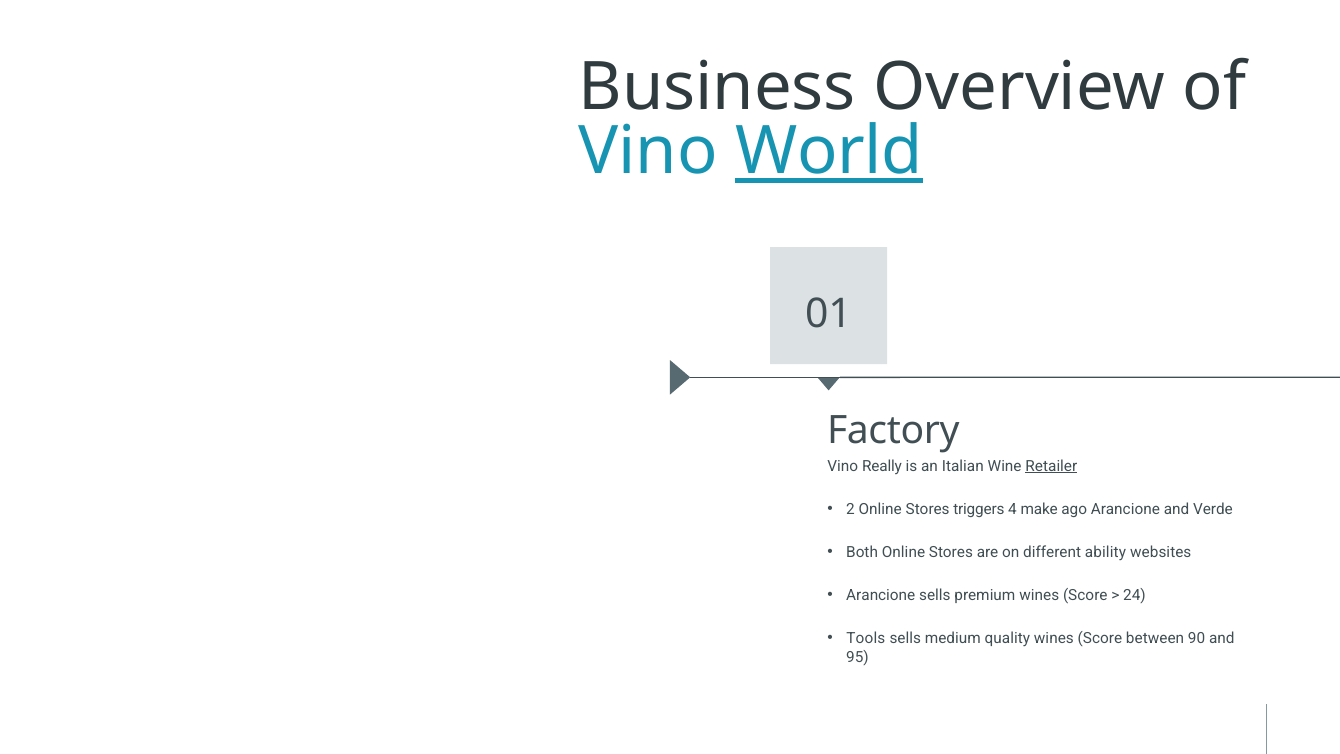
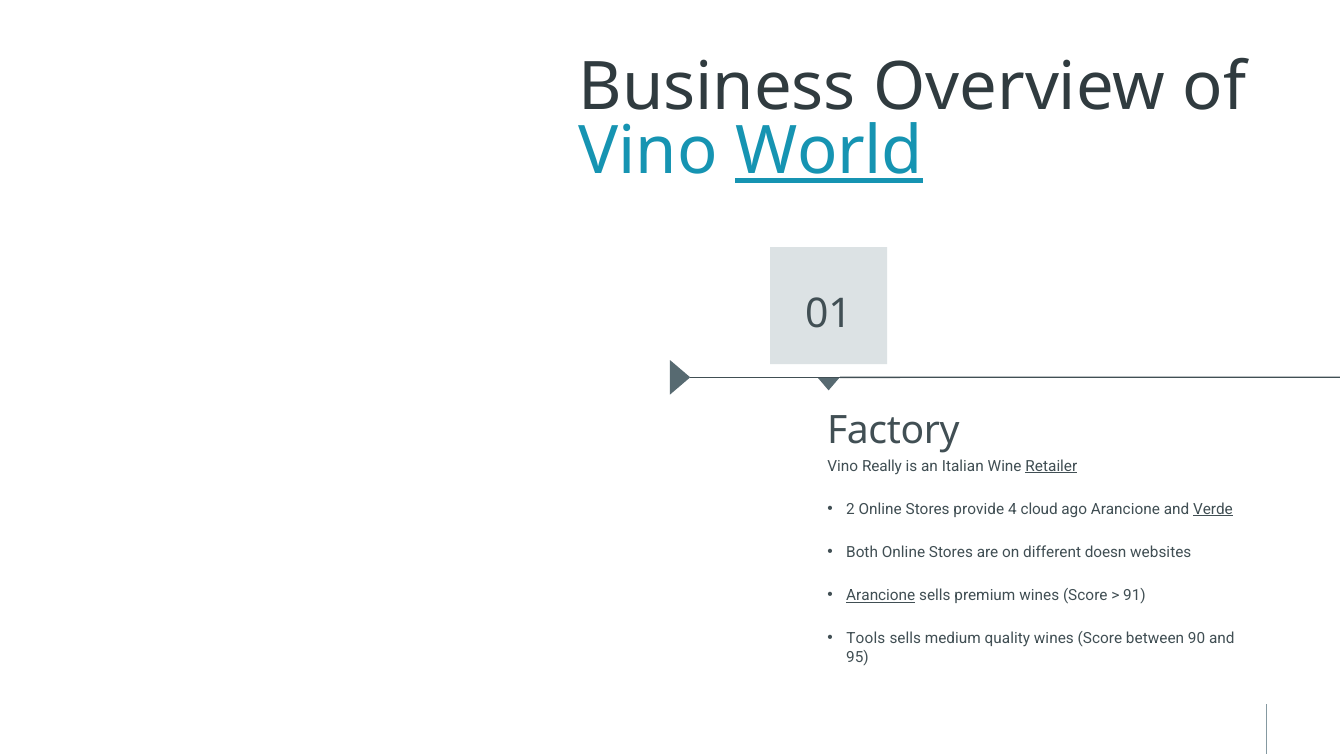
triggers: triggers -> provide
make: make -> cloud
Verde underline: none -> present
ability: ability -> doesn
Arancione at (881, 595) underline: none -> present
24: 24 -> 91
